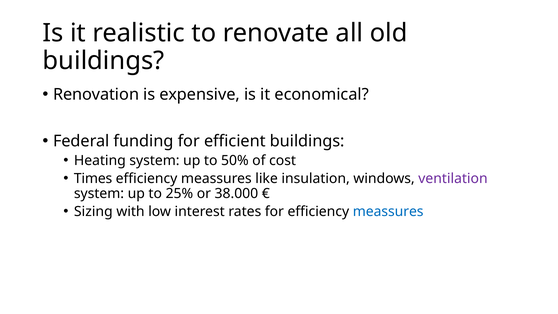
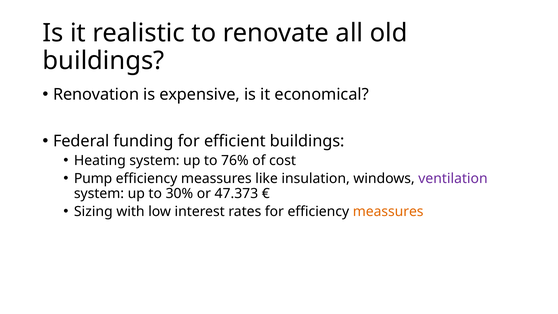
50%: 50% -> 76%
Times: Times -> Pump
25%: 25% -> 30%
38.000: 38.000 -> 47.373
meassures at (388, 211) colour: blue -> orange
